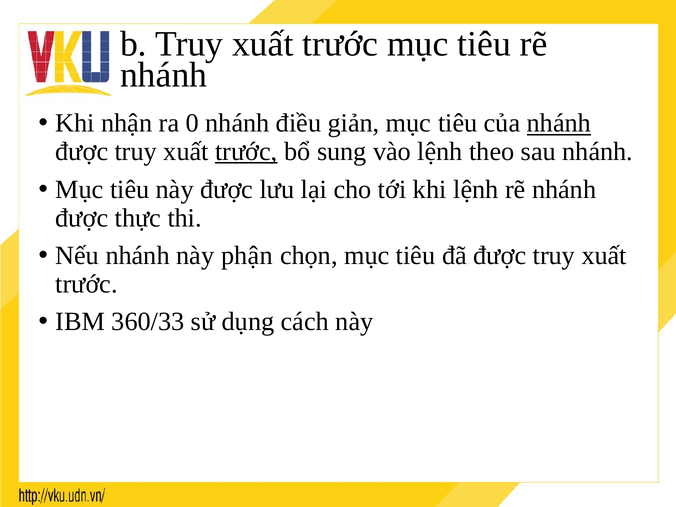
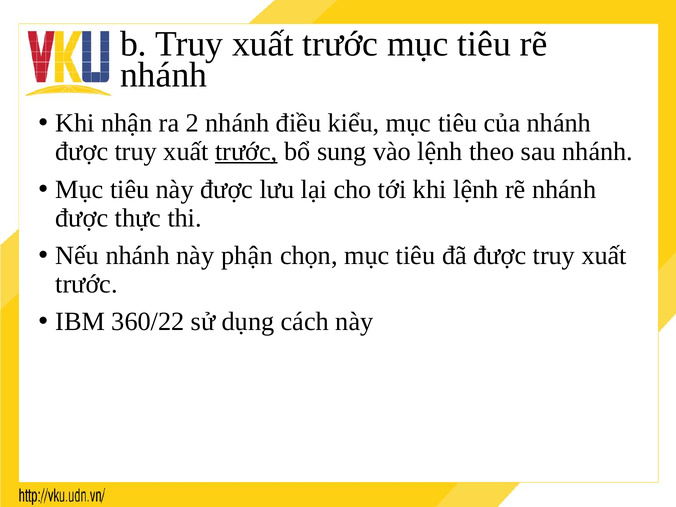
0: 0 -> 2
giản: giản -> kiểu
nhánh at (559, 123) underline: present -> none
360/33: 360/33 -> 360/22
